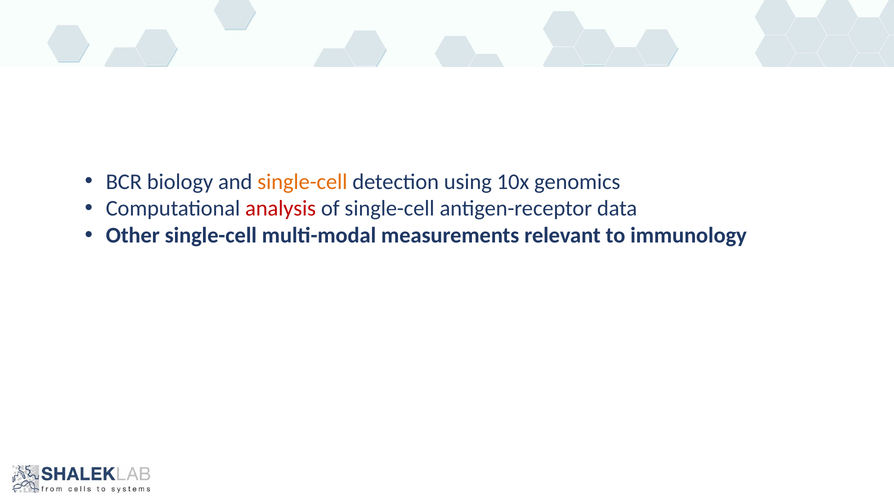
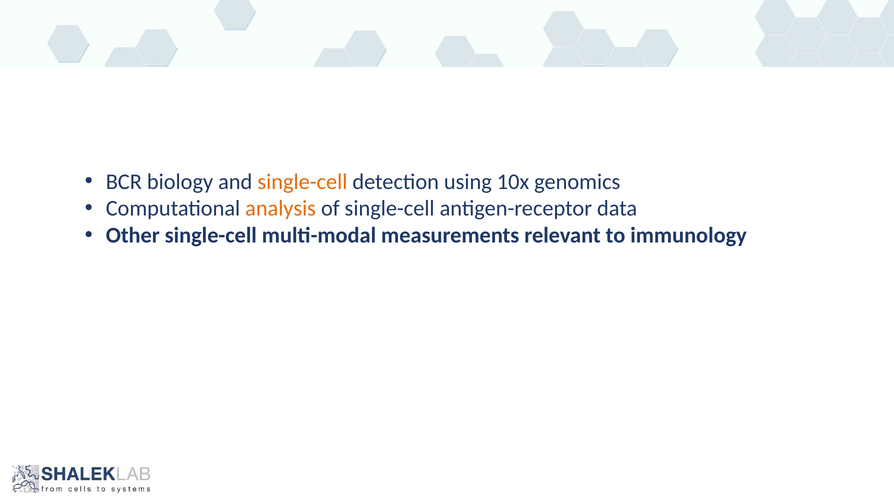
analysis colour: red -> orange
